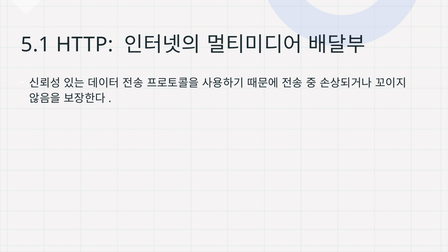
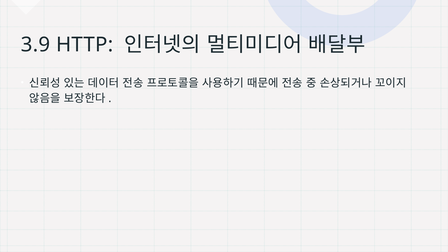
5.1: 5.1 -> 3.9
